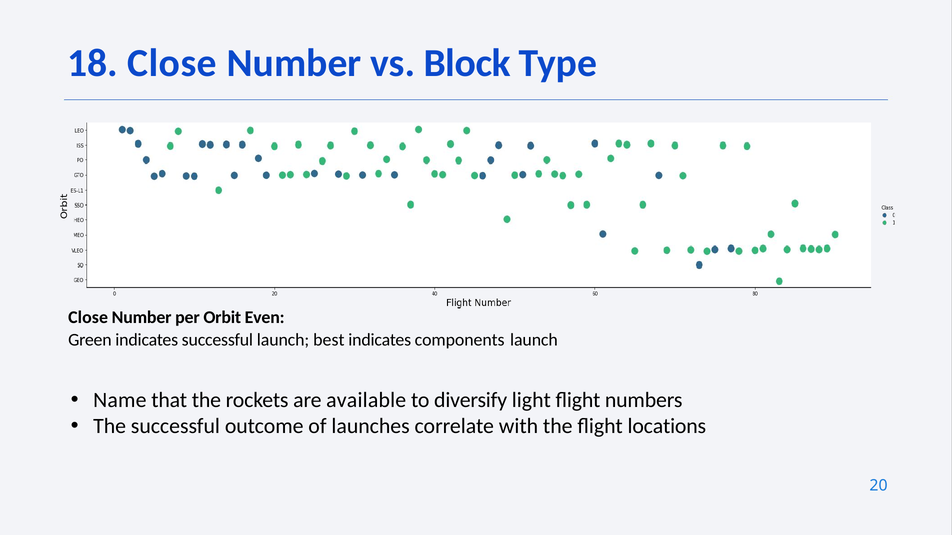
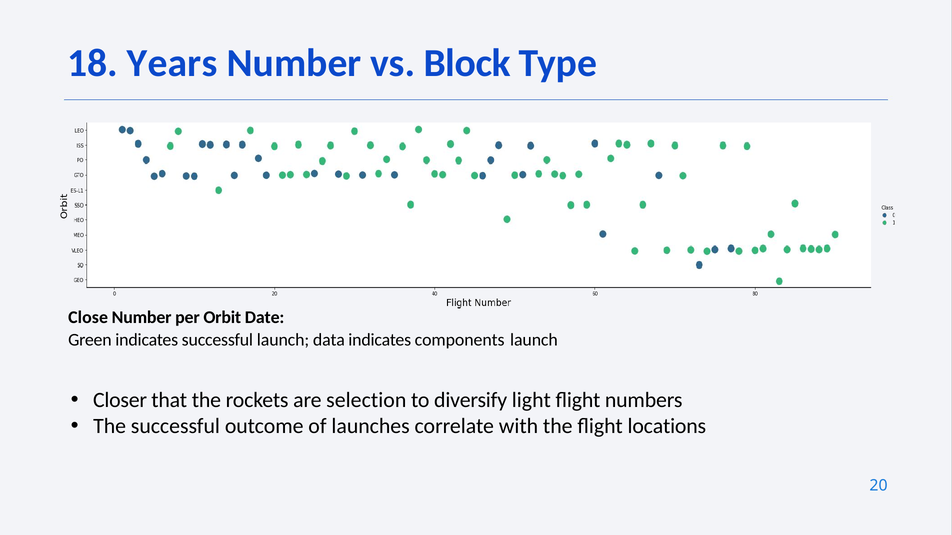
18 Close: Close -> Years
Even: Even -> Date
best: best -> data
Name: Name -> Closer
available: available -> selection
